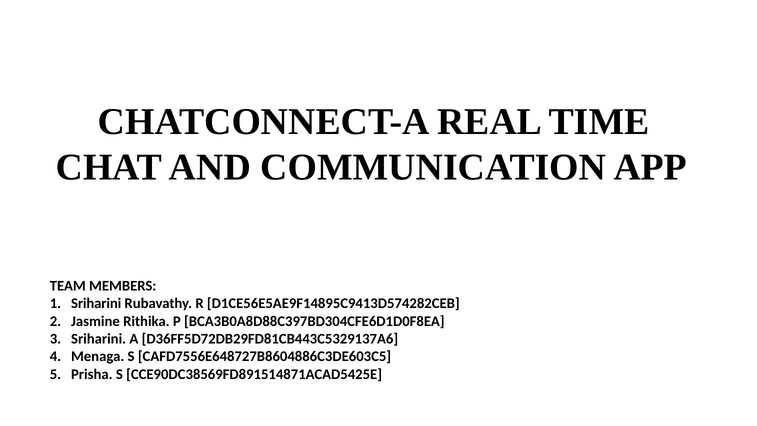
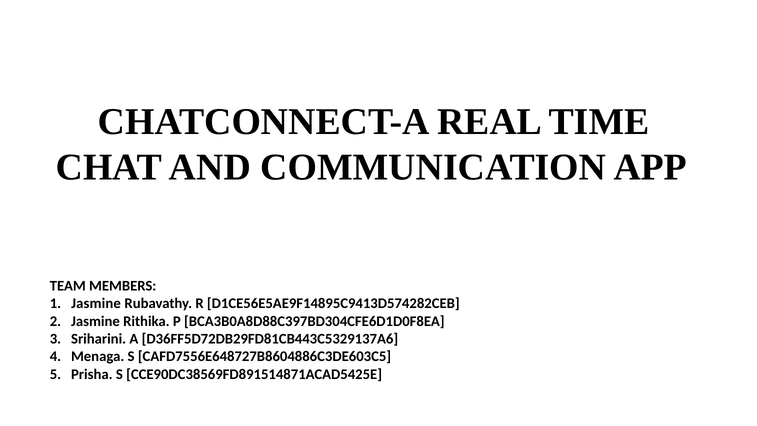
Sriharini at (96, 304): Sriharini -> Jasmine
